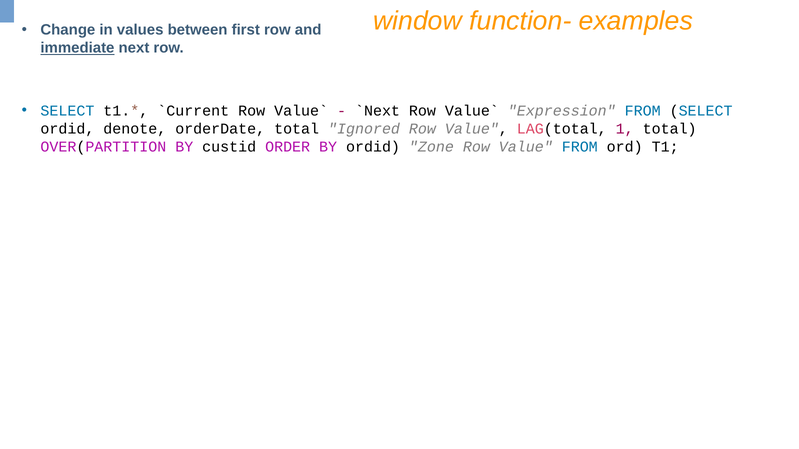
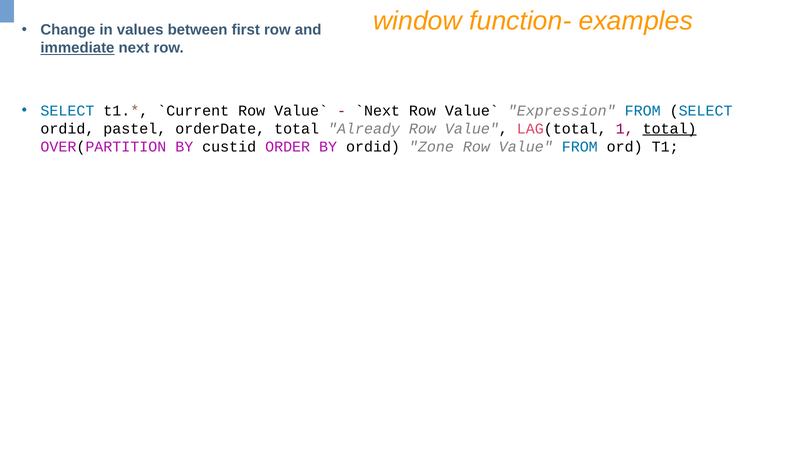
denote: denote -> pastel
Ignored: Ignored -> Already
total at (670, 129) underline: none -> present
